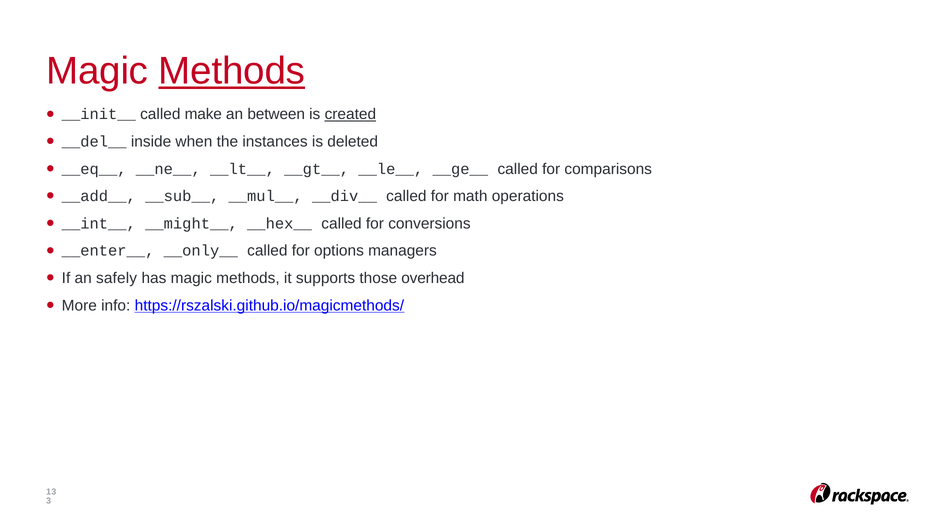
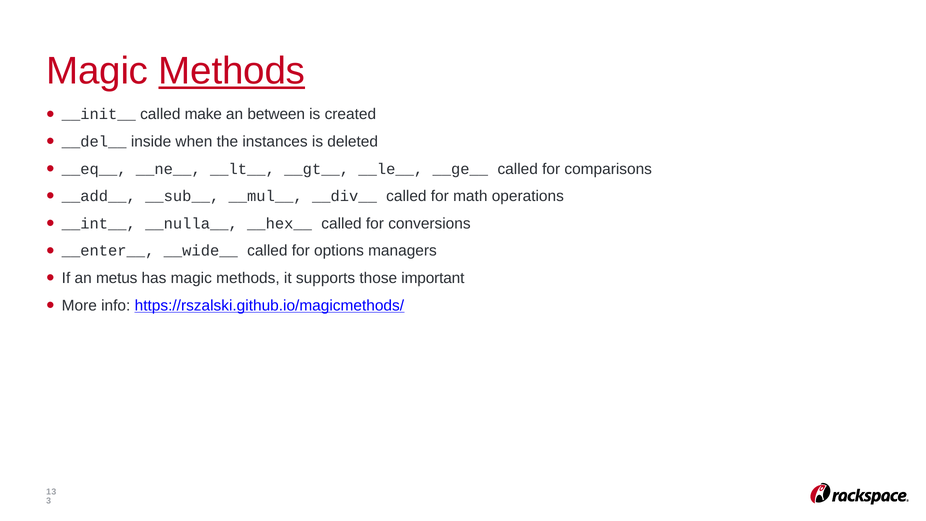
created underline: present -> none
__might__: __might__ -> __nulla__
__only__: __only__ -> __wide__
safely: safely -> metus
overhead: overhead -> important
